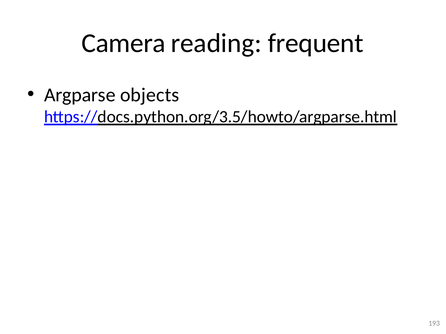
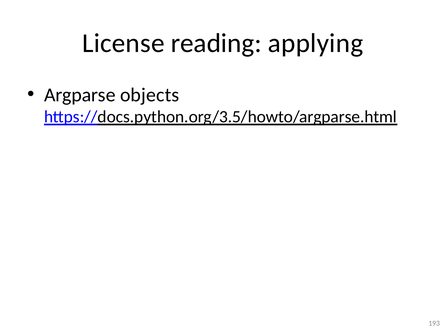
Camera: Camera -> License
frequent: frequent -> applying
